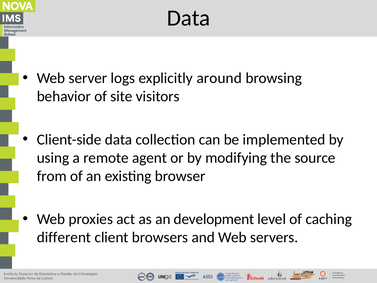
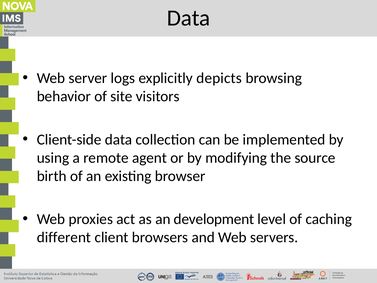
around: around -> depicts
from: from -> birth
